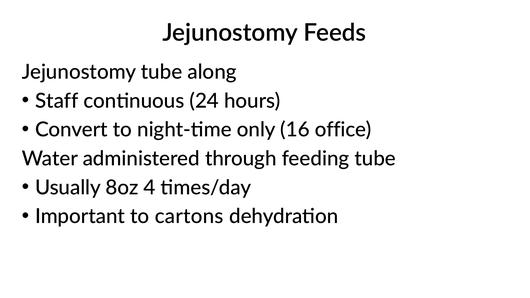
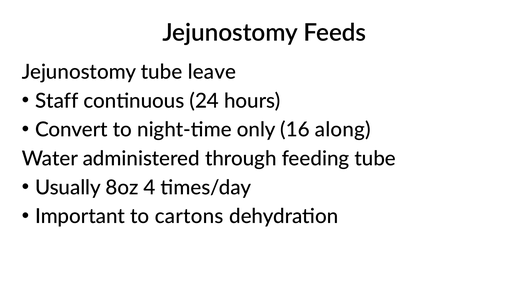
along: along -> leave
office: office -> along
